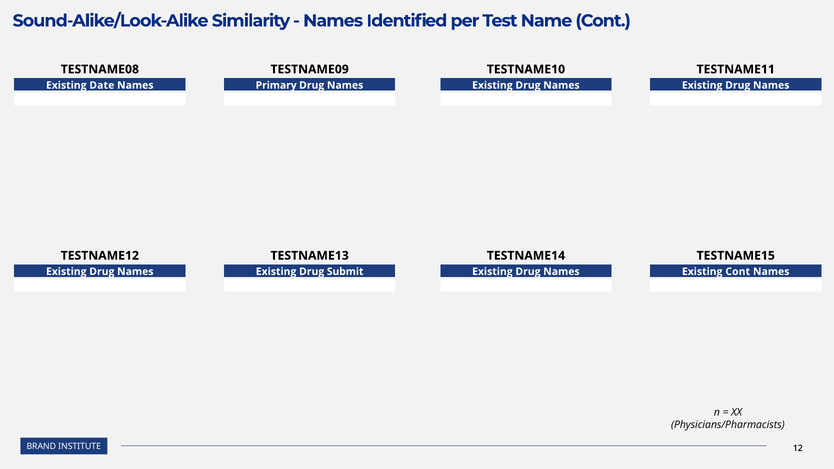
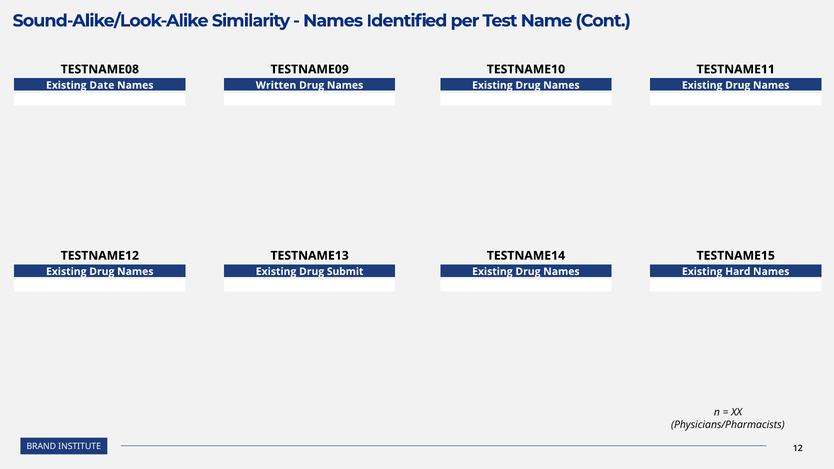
Primary: Primary -> Written
Existing Cont: Cont -> Hard
